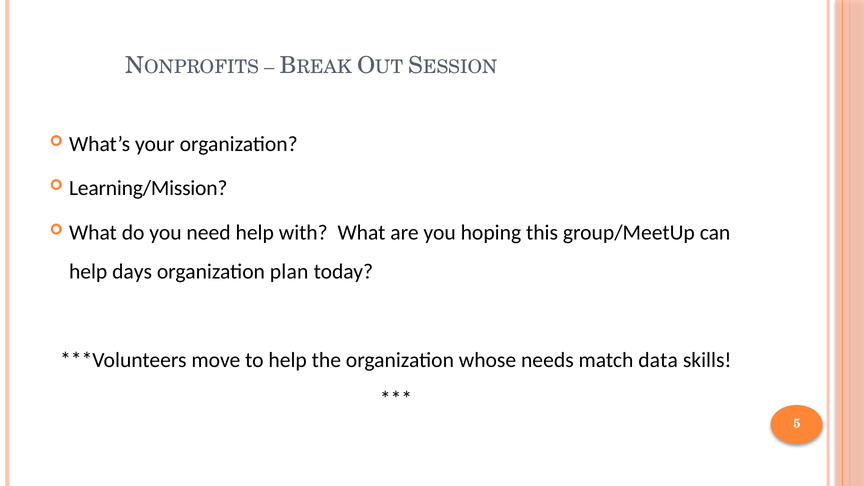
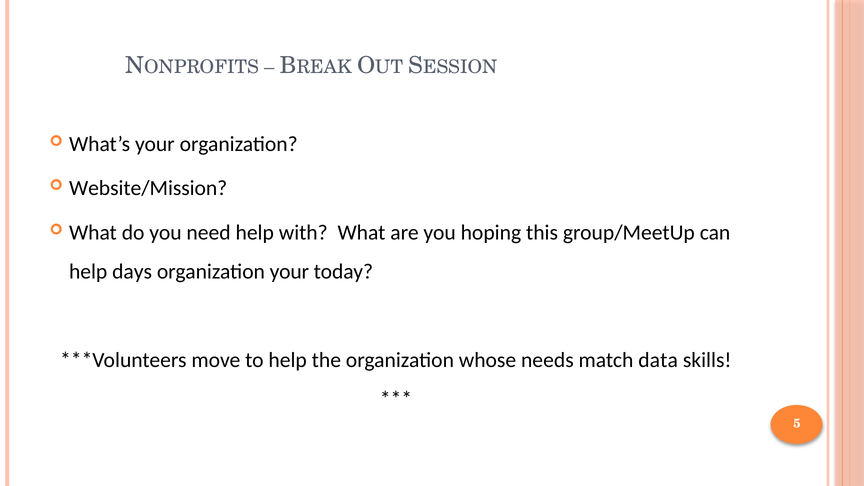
Learning/Mission: Learning/Mission -> Website/Mission
organization plan: plan -> your
